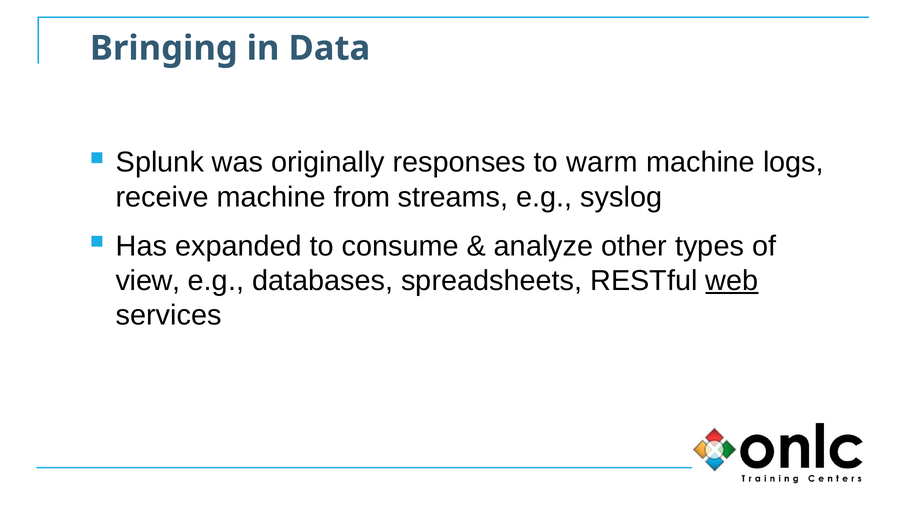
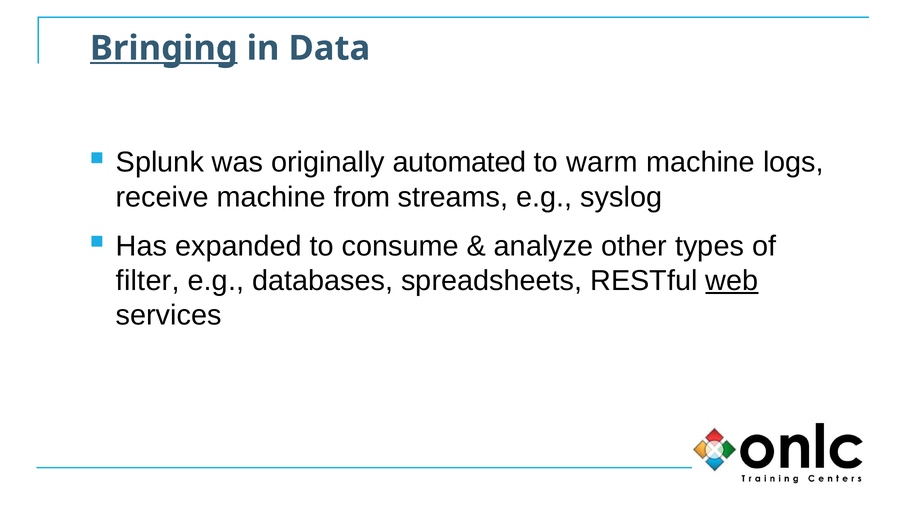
Bringing underline: none -> present
responses: responses -> automated
view: view -> filter
